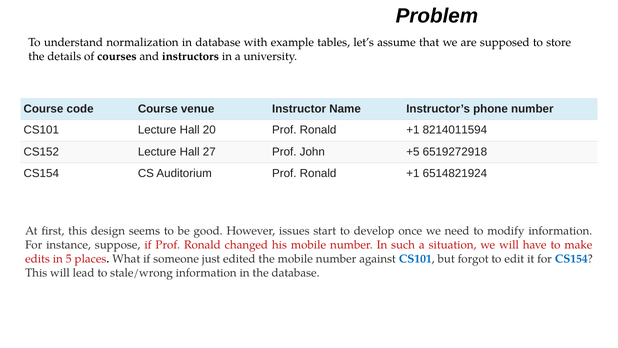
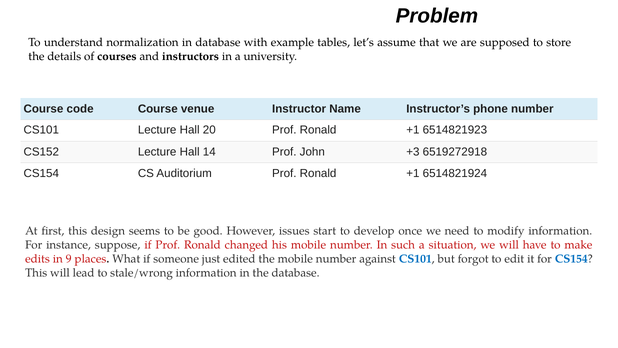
8214011594: 8214011594 -> 6514821923
27: 27 -> 14
+5: +5 -> +3
5: 5 -> 9
